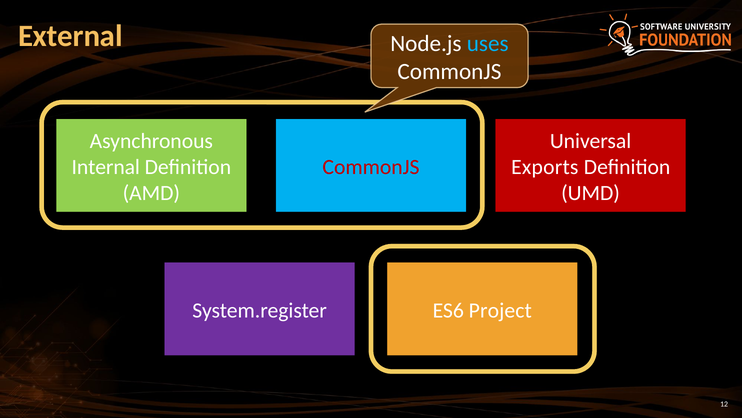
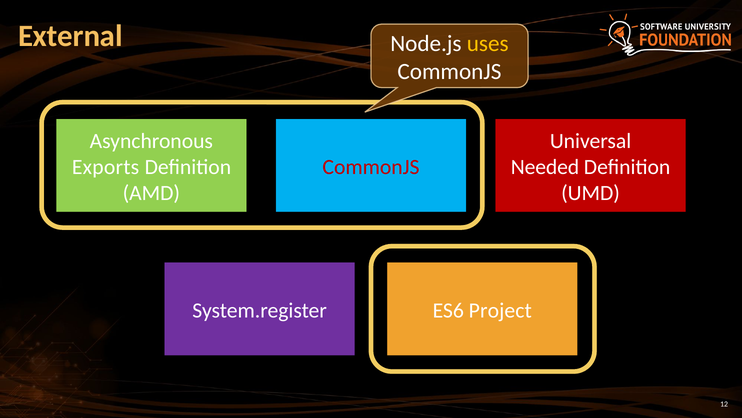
uses colour: light blue -> yellow
Internal: Internal -> Exports
Exports: Exports -> Needed
